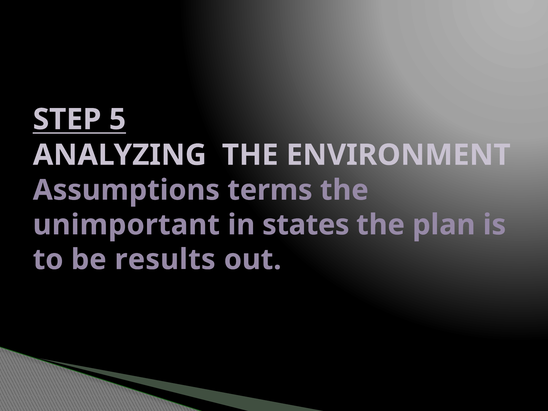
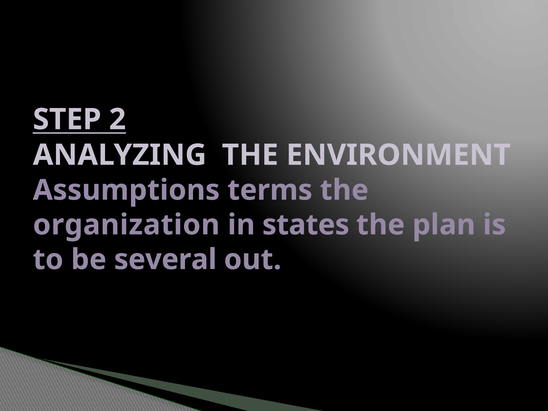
5: 5 -> 2
unimportant: unimportant -> organization
results: results -> several
